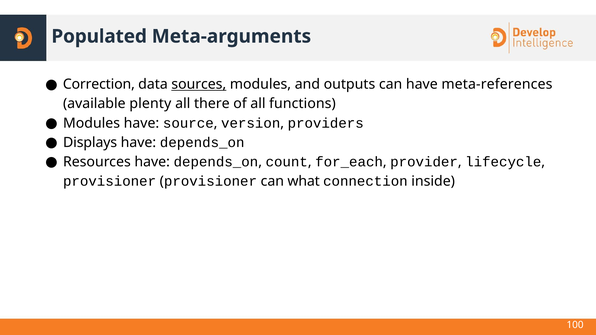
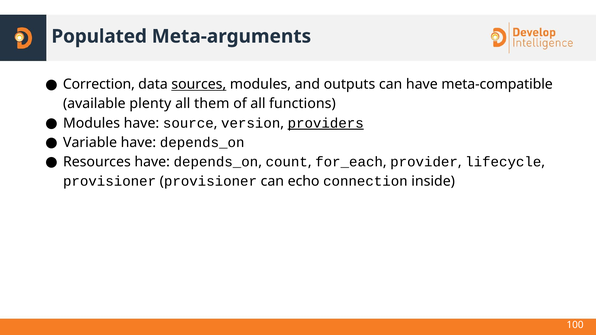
meta-references: meta-references -> meta-compatible
there: there -> them
providers underline: none -> present
Displays: Displays -> Variable
what: what -> echo
